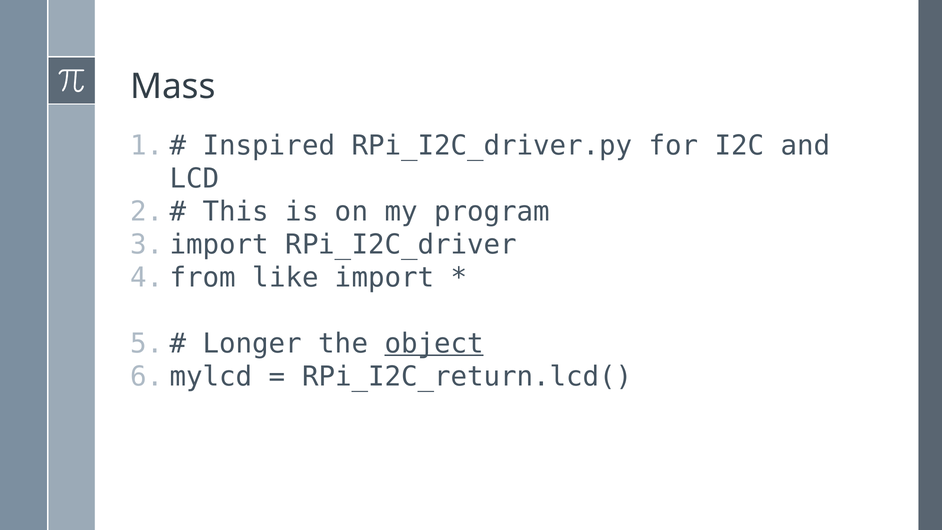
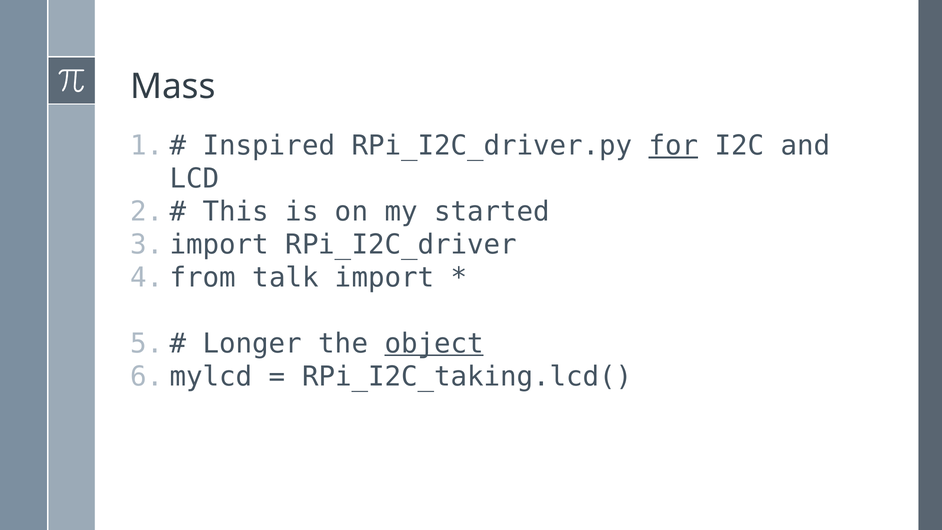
for underline: none -> present
program: program -> started
like: like -> talk
RPi_I2C_return.lcd(: RPi_I2C_return.lcd( -> RPi_I2C_taking.lcd(
